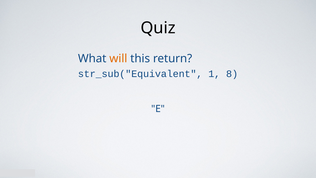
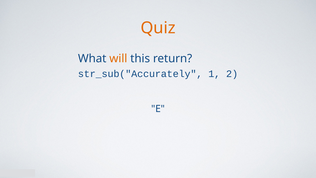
Quiz colour: black -> orange
str_sub("Equivalent: str_sub("Equivalent -> str_sub("Accurately
8: 8 -> 2
